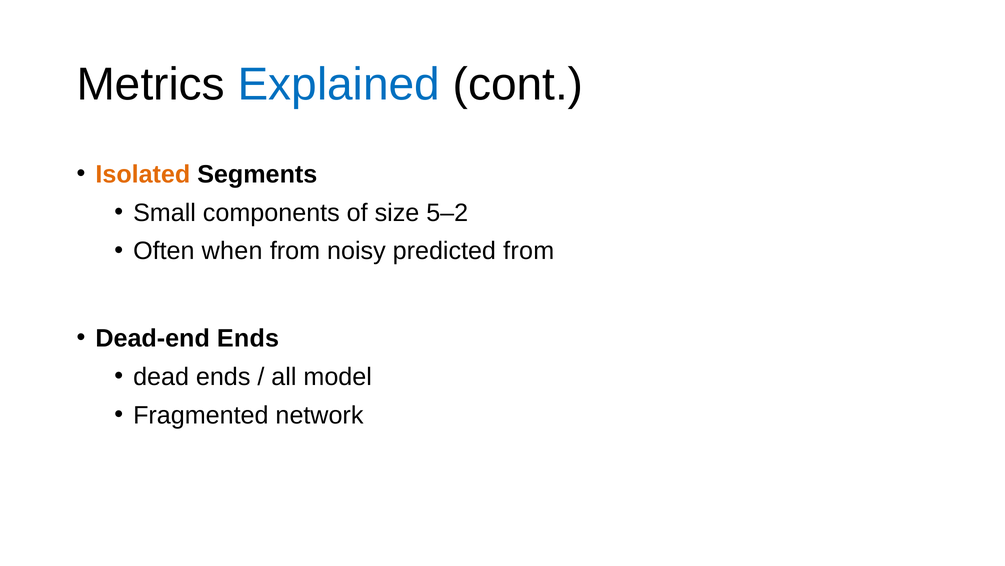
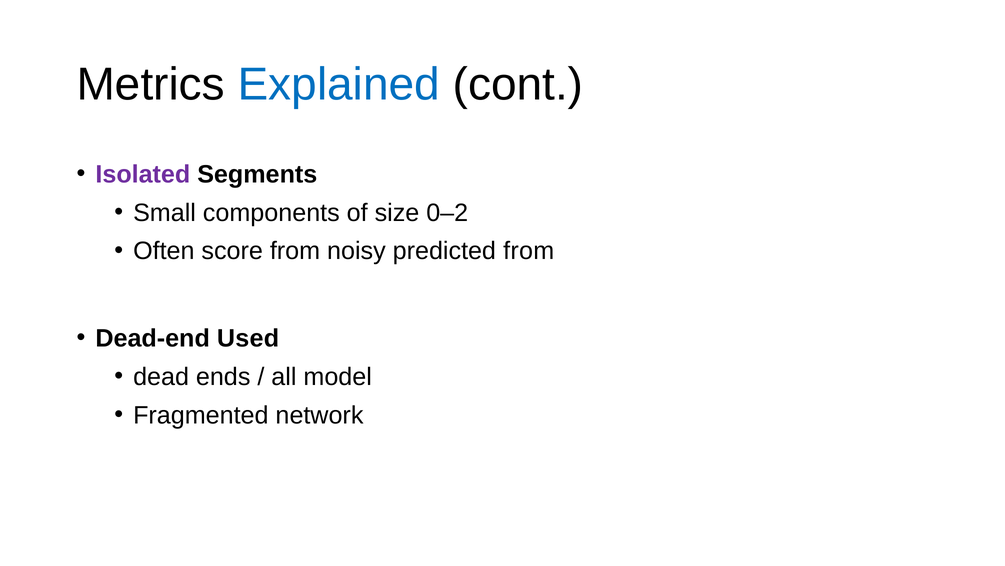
Isolated colour: orange -> purple
5–2: 5–2 -> 0–2
when: when -> score
Dead-end Ends: Ends -> Used
